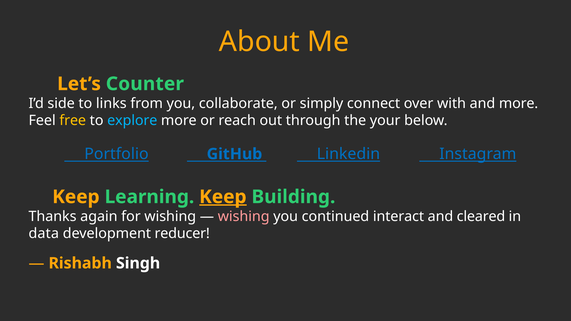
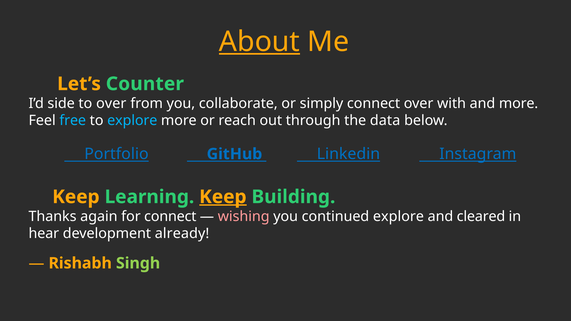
About underline: none -> present
to links: links -> over
free colour: yellow -> light blue
your: your -> data
for wishing: wishing -> connect
continued interact: interact -> explore
data: data -> hear
reducer: reducer -> already
Singh colour: white -> light green
